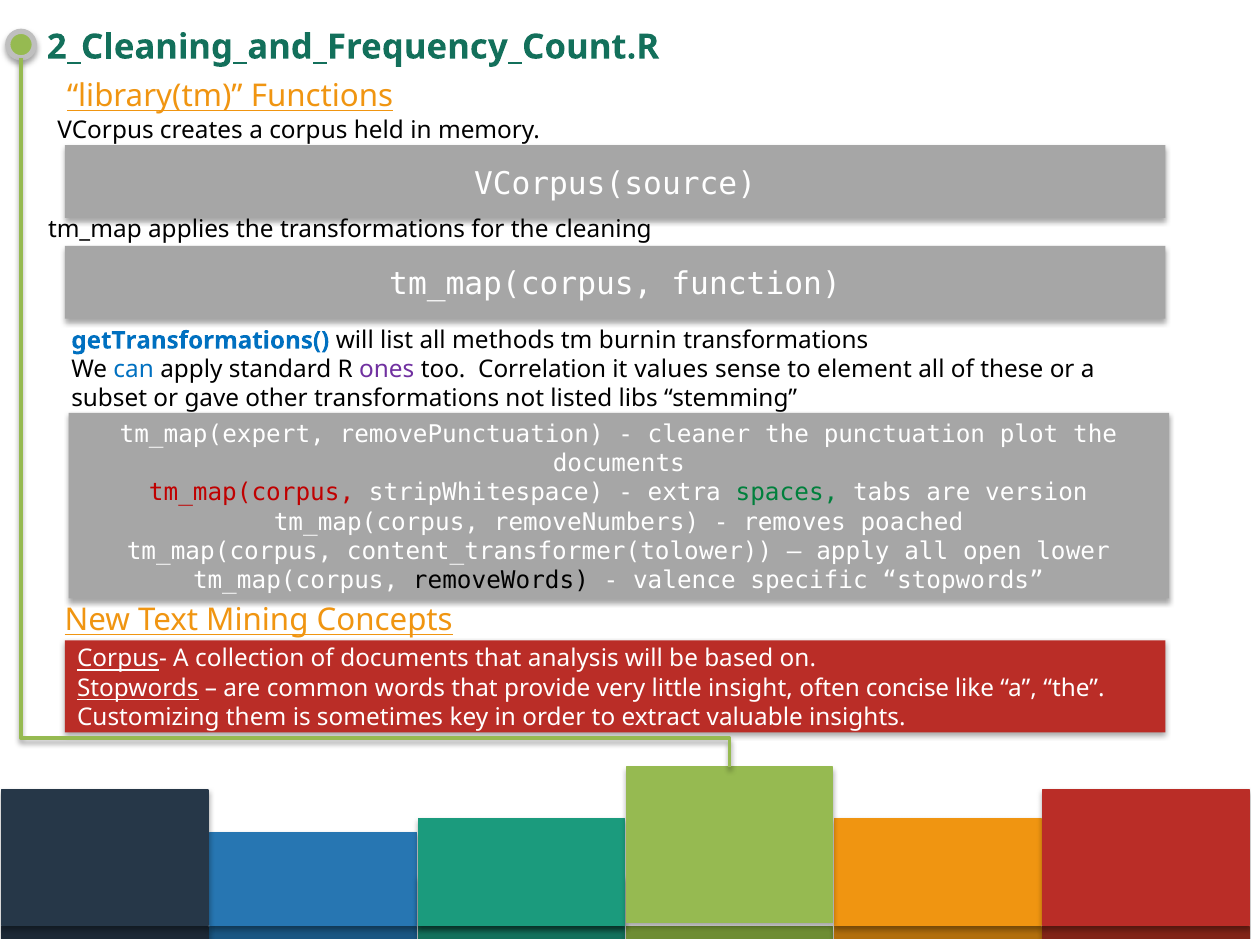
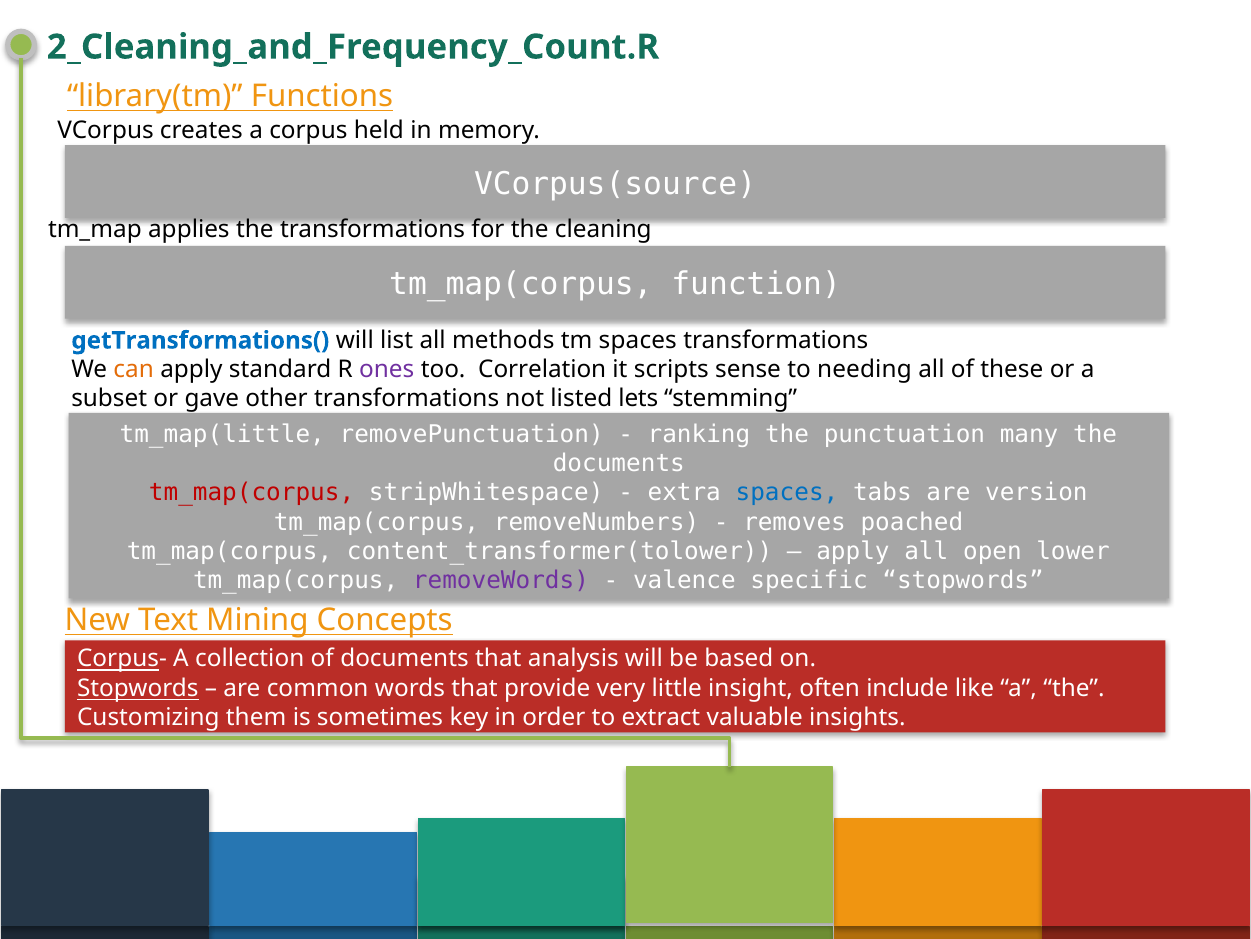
tm burnin: burnin -> spaces
can colour: blue -> orange
values: values -> scripts
element: element -> needing
libs: libs -> lets
tm_map(expert: tm_map(expert -> tm_map(little
cleaner: cleaner -> ranking
plot: plot -> many
spaces at (787, 492) colour: green -> blue
removeWords colour: black -> purple
concise: concise -> include
